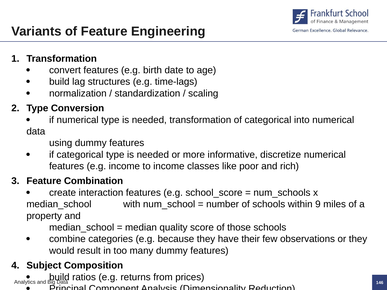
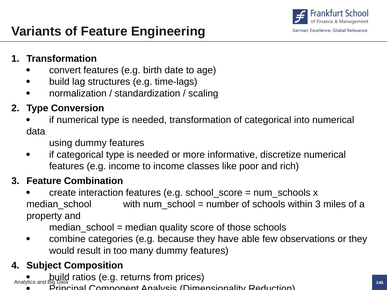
within 9: 9 -> 3
their: their -> able
